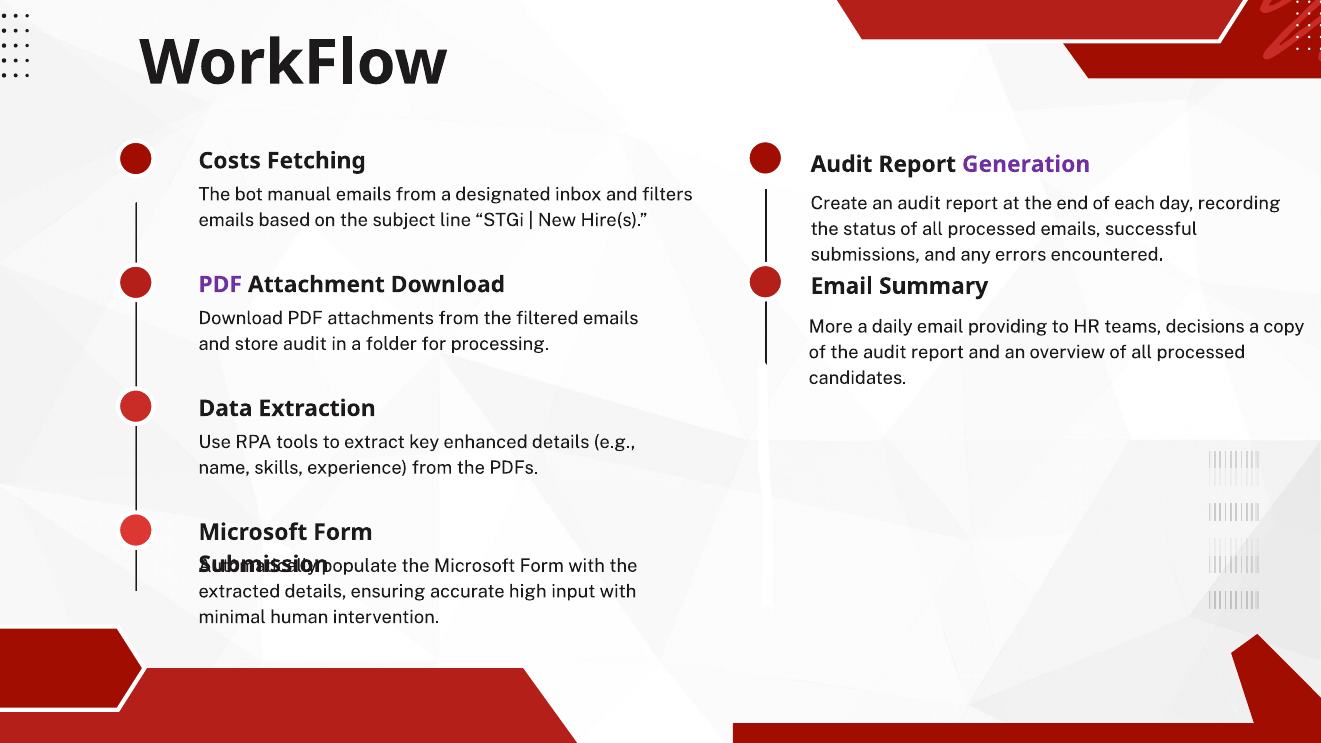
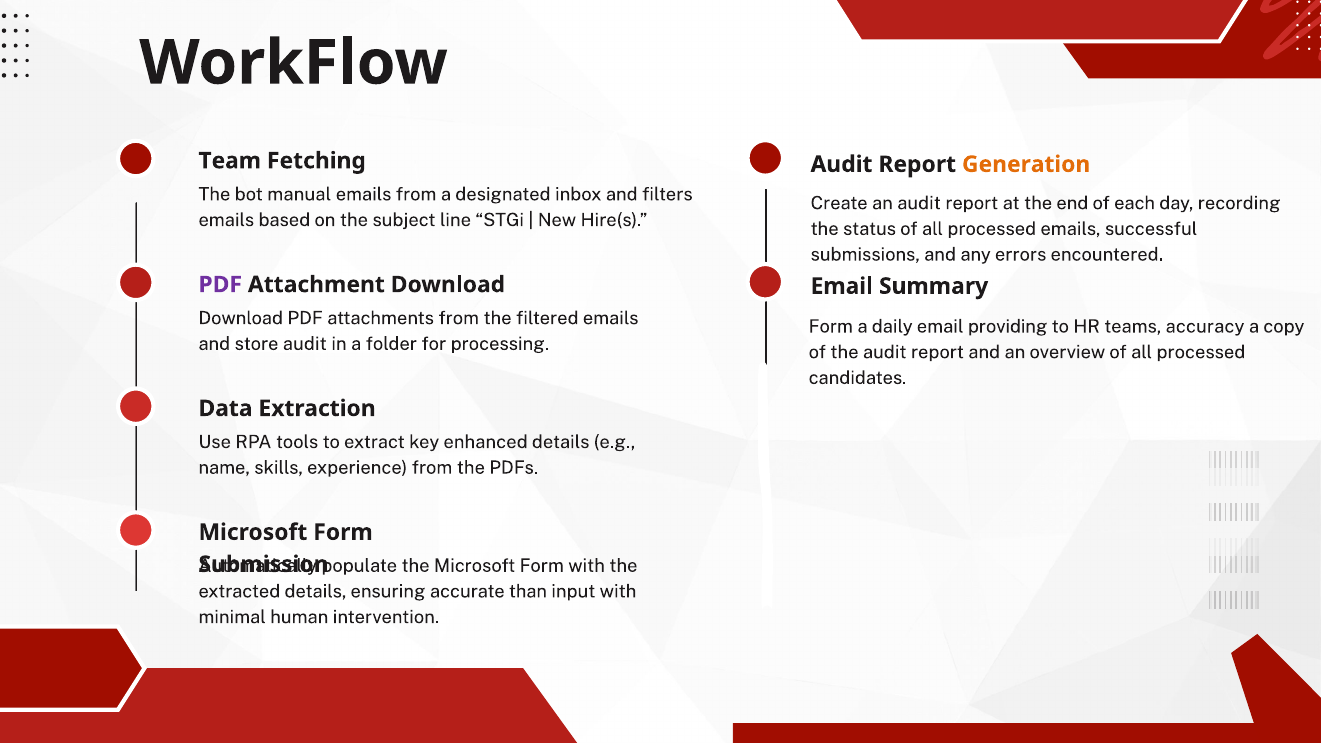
Costs: Costs -> Team
Generation colour: purple -> orange
More at (831, 327): More -> Form
decisions: decisions -> accuracy
high: high -> than
